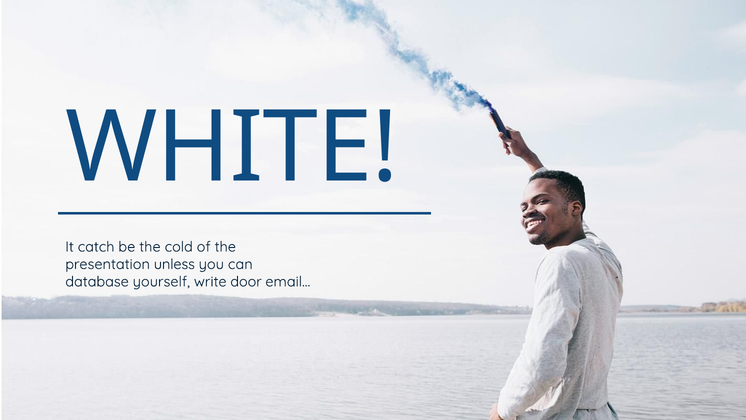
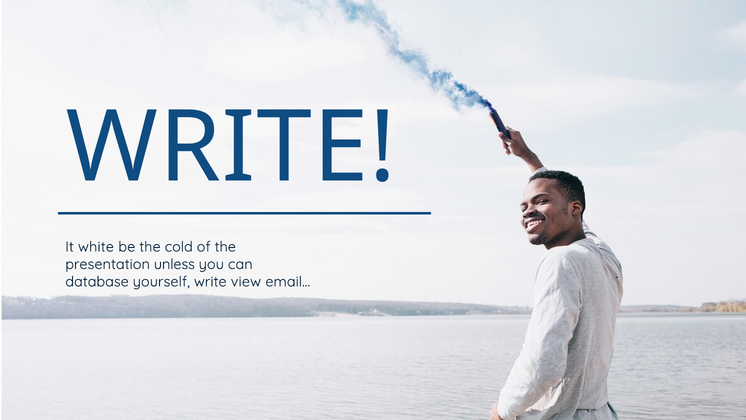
WHITE at (232, 148): WHITE -> WRITE
catch: catch -> white
door: door -> view
